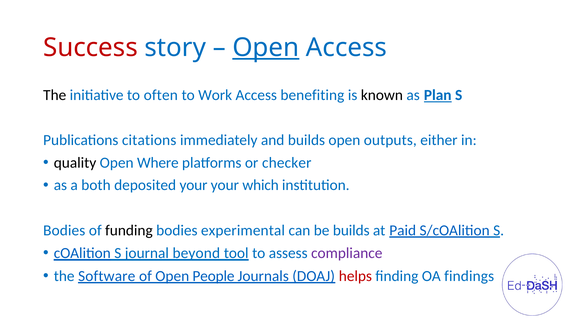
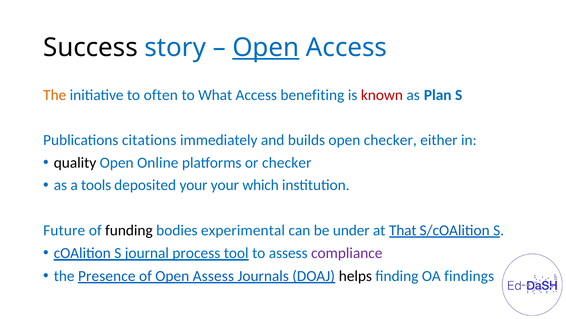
Success colour: red -> black
The at (55, 95) colour: black -> orange
Work: Work -> What
known colour: black -> red
Plan underline: present -> none
open outputs: outputs -> checker
Where: Where -> Online
both: both -> tools
Bodies at (64, 230): Bodies -> Future
be builds: builds -> under
Paid: Paid -> That
beyond: beyond -> process
Software: Software -> Presence
Open People: People -> Assess
helps colour: red -> black
